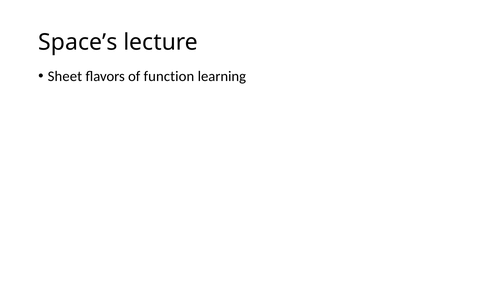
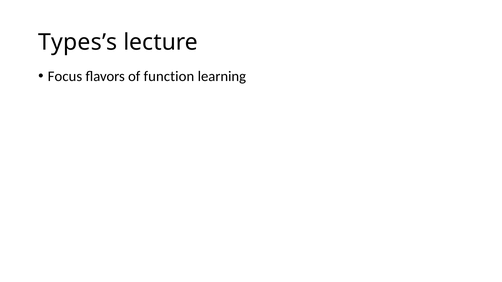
Space’s: Space’s -> Types’s
Sheet: Sheet -> Focus
